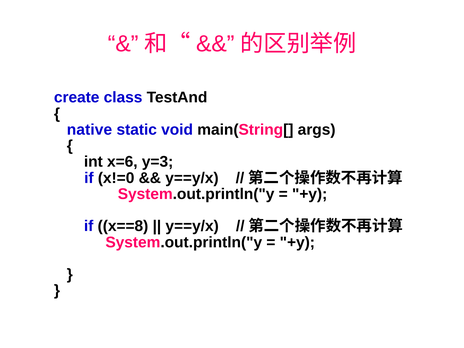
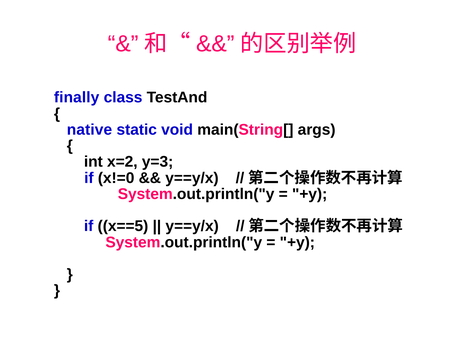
create: create -> finally
x=6: x=6 -> x=2
x==8: x==8 -> x==5
